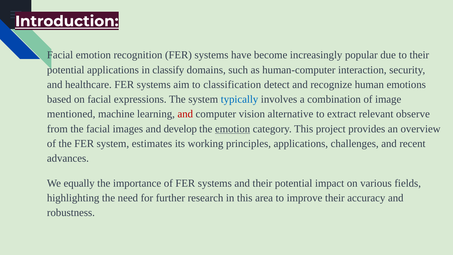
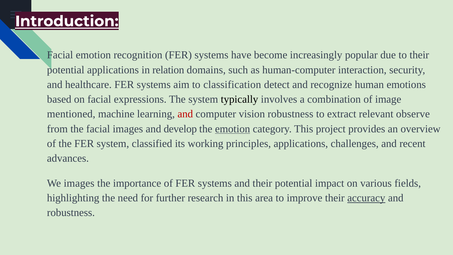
classify: classify -> relation
typically colour: blue -> black
vision alternative: alternative -> robustness
estimates: estimates -> classified
We equally: equally -> images
accuracy underline: none -> present
